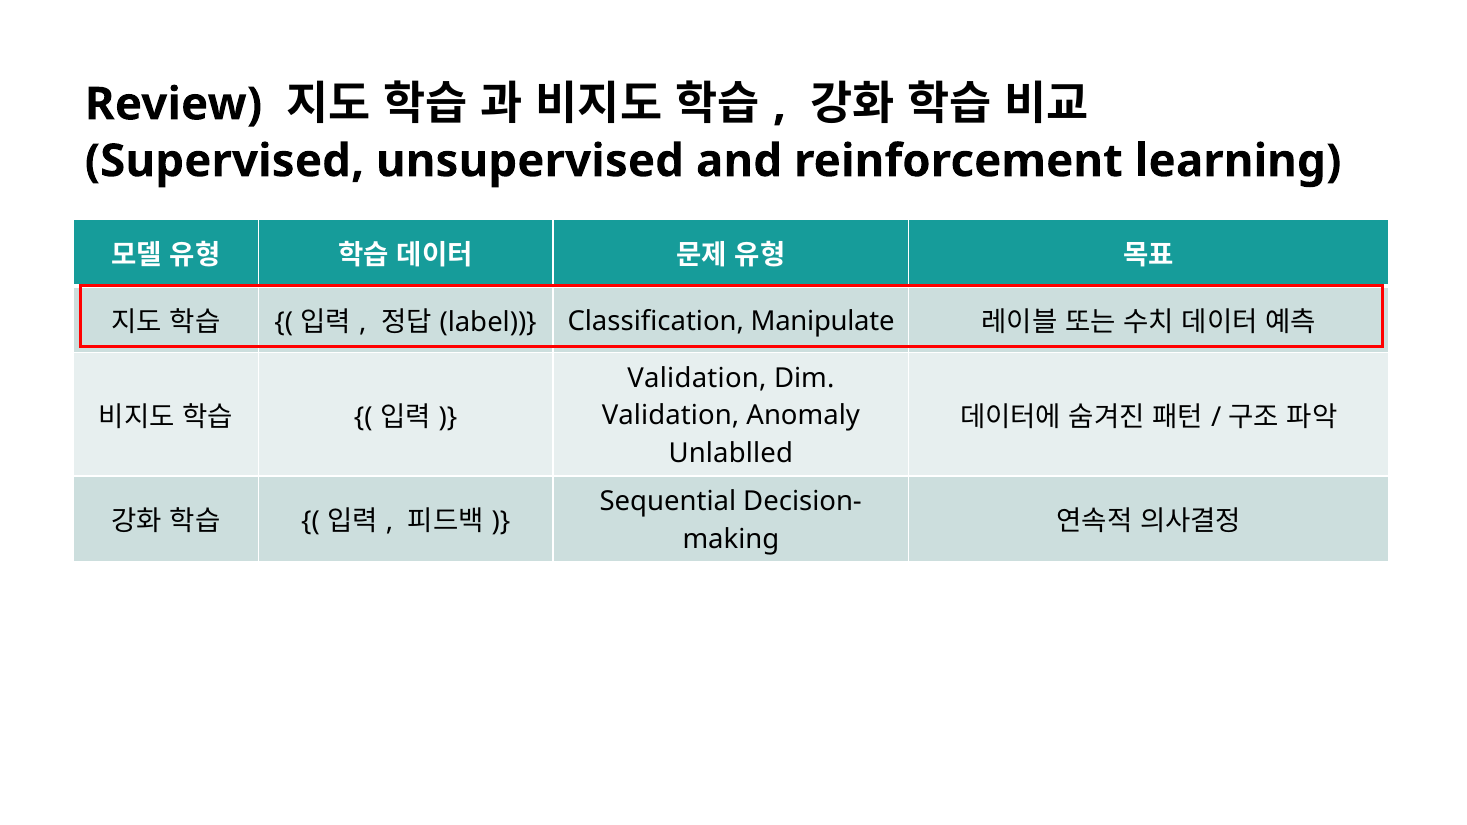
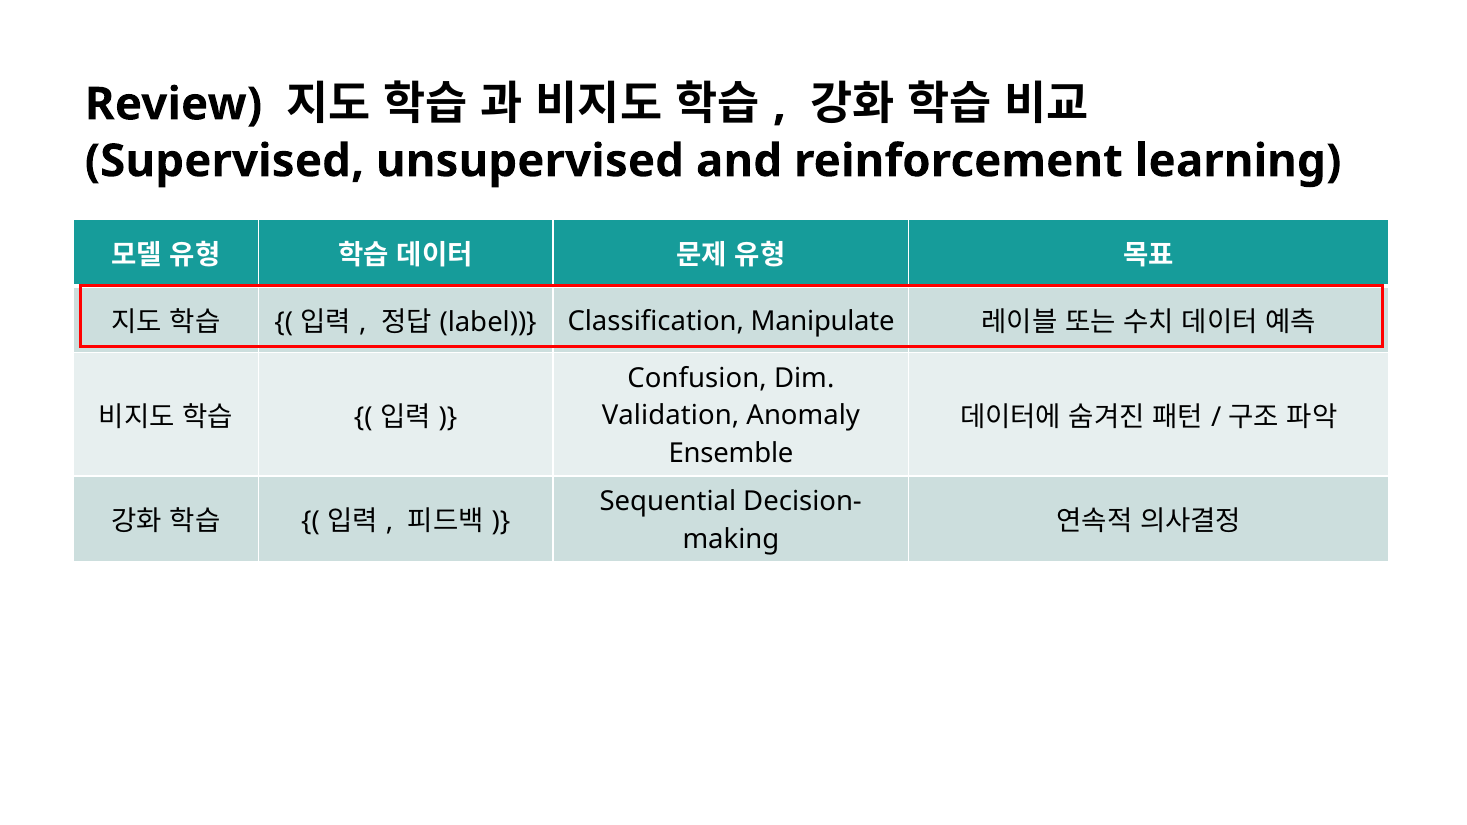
Validation at (697, 378): Validation -> Confusion
Unlablled: Unlablled -> Ensemble
